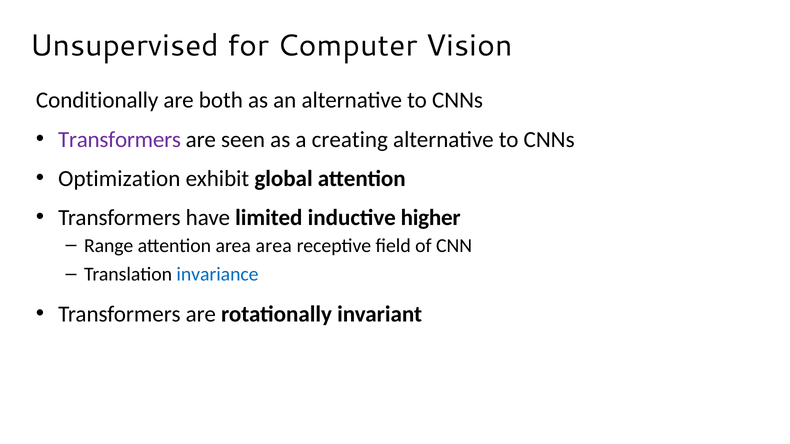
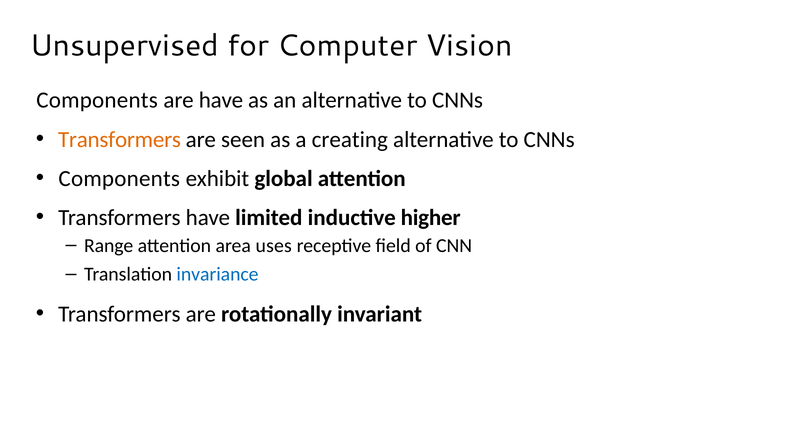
Conditionally at (97, 100): Conditionally -> Components
are both: both -> have
Transformers at (119, 140) colour: purple -> orange
Optimization at (119, 179): Optimization -> Components
area area: area -> uses
